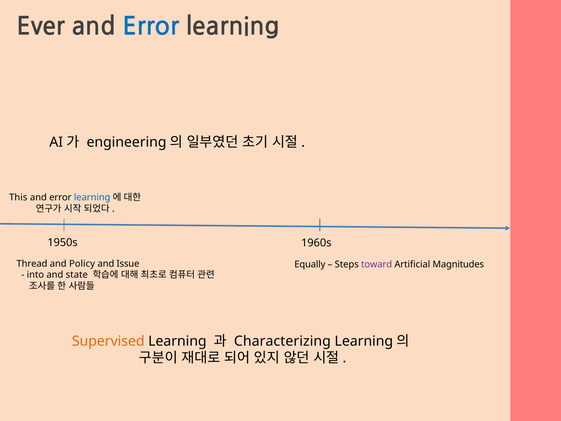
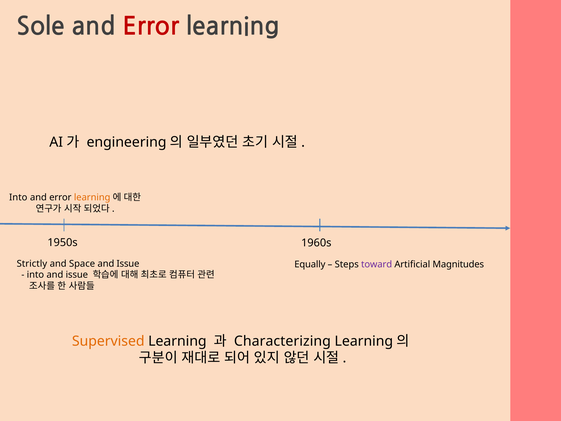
Ever: Ever -> Sole
Error at (151, 27) colour: blue -> red
This at (18, 197): This -> Into
learning at (92, 197) colour: blue -> orange
Thread: Thread -> Strictly
Policy: Policy -> Space
state at (77, 275): state -> issue
